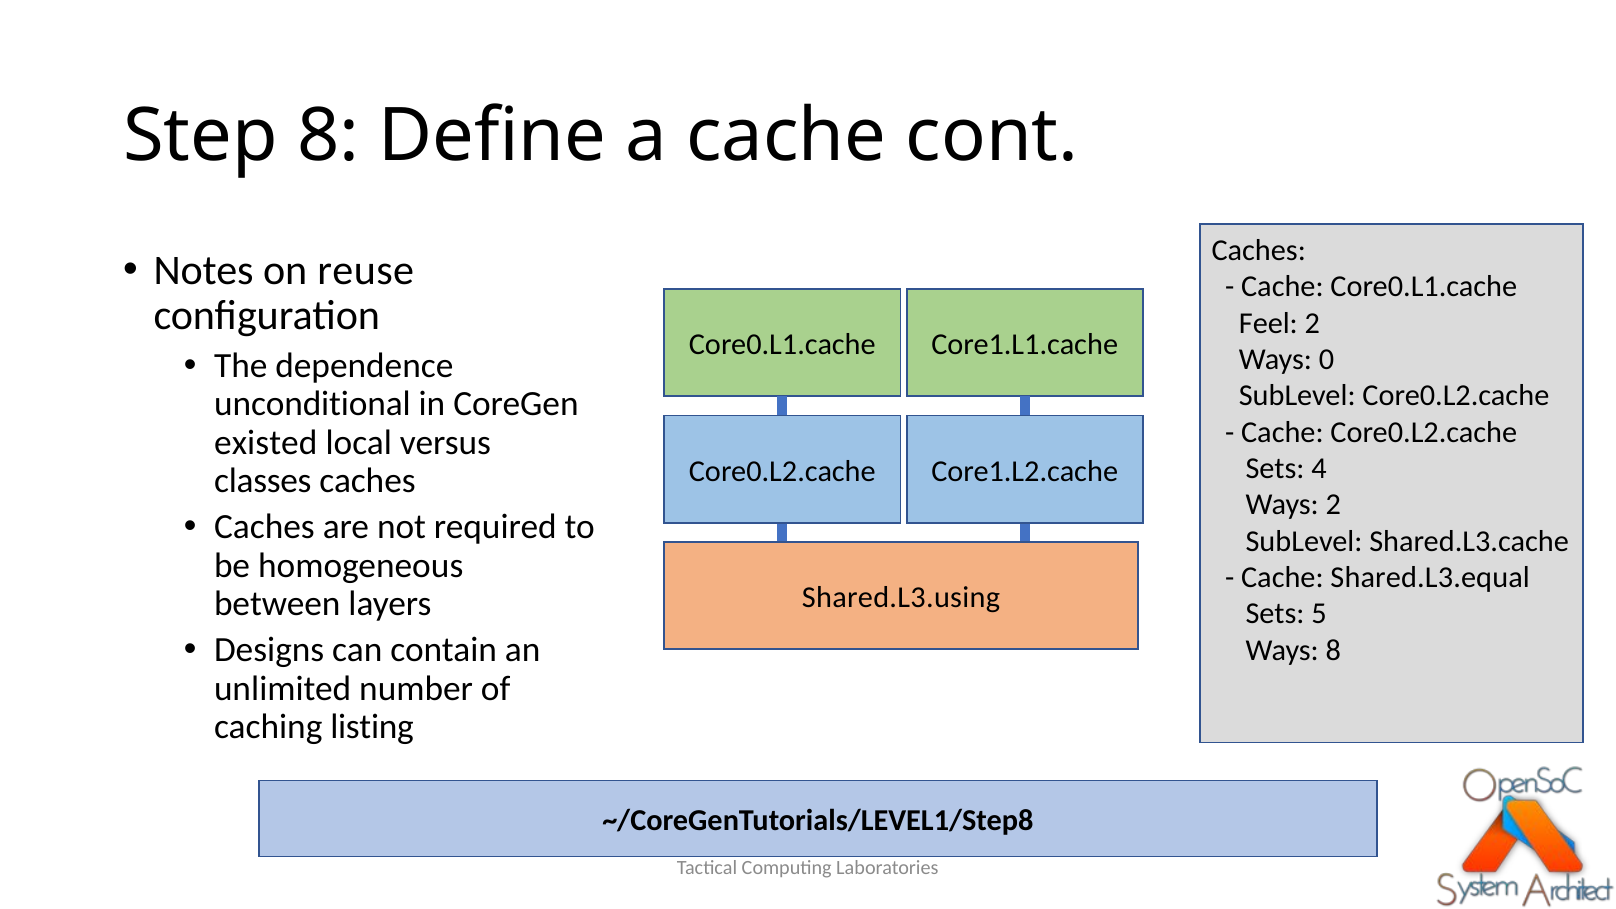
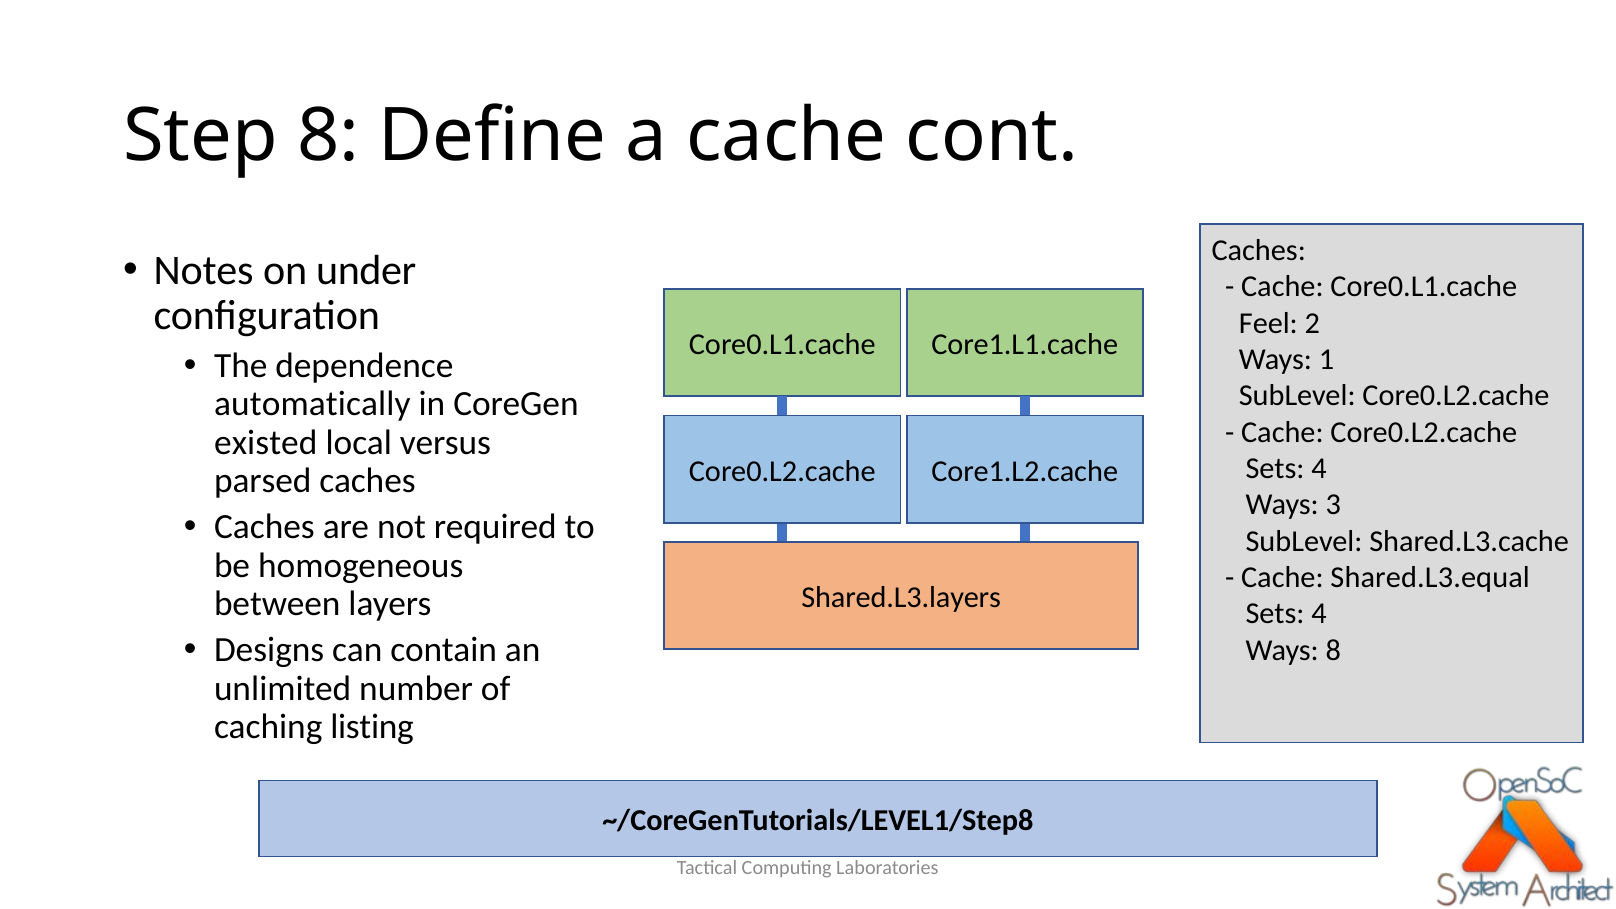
reuse: reuse -> under
0: 0 -> 1
unconditional: unconditional -> automatically
classes: classes -> parsed
Ways 2: 2 -> 3
Shared.L3.using: Shared.L3.using -> Shared.L3.layers
5 at (1319, 614): 5 -> 4
